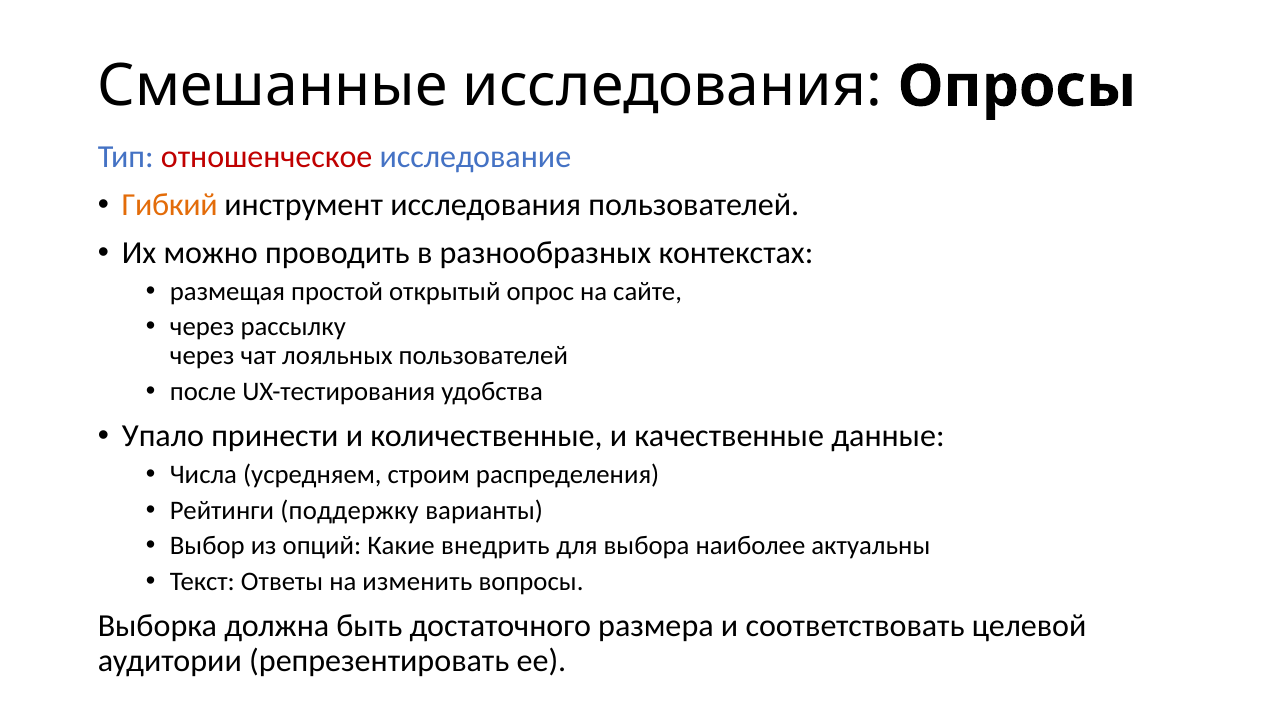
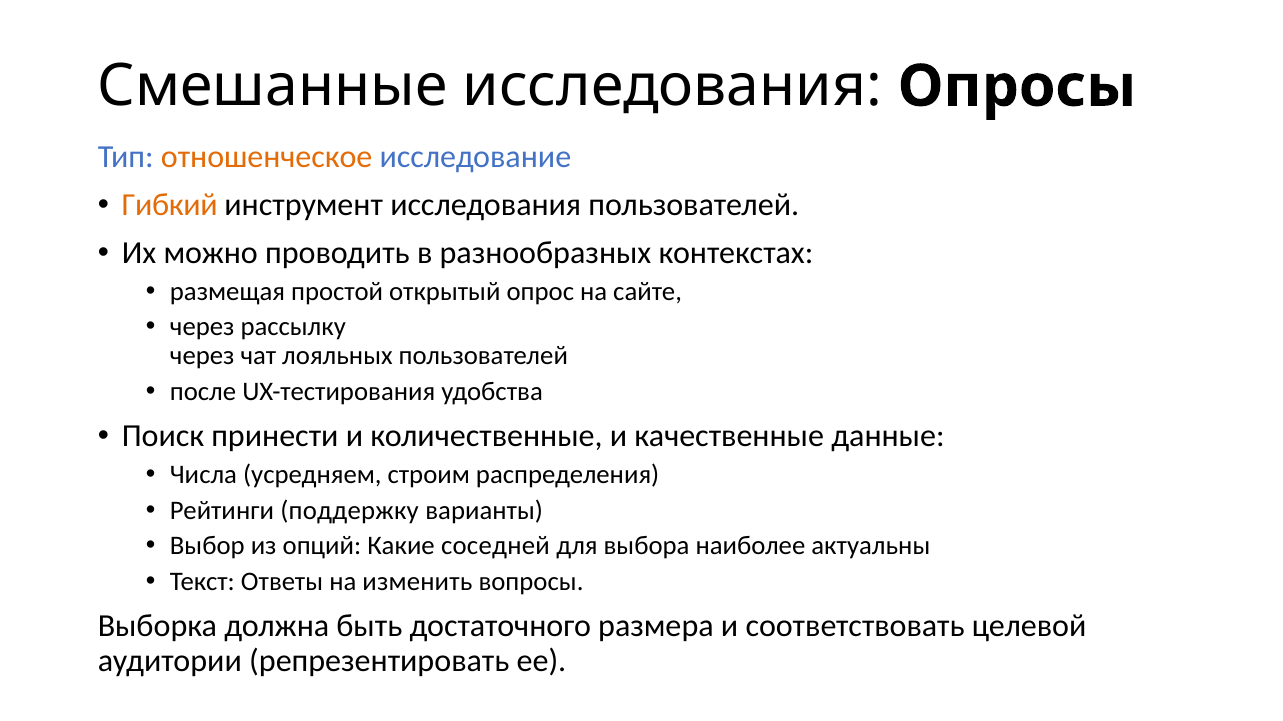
отношенческое colour: red -> orange
Упало: Упало -> Поиск
внедрить: внедрить -> соседней
